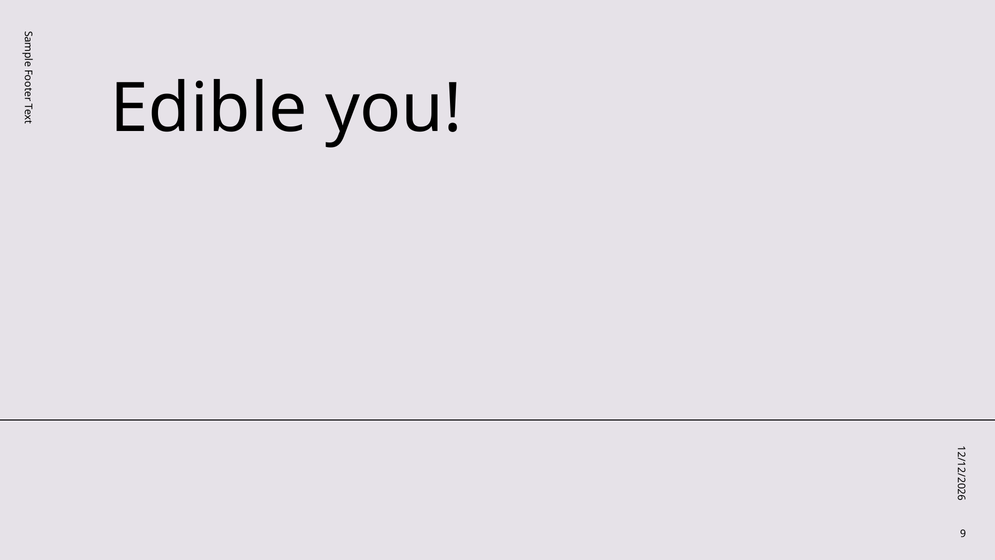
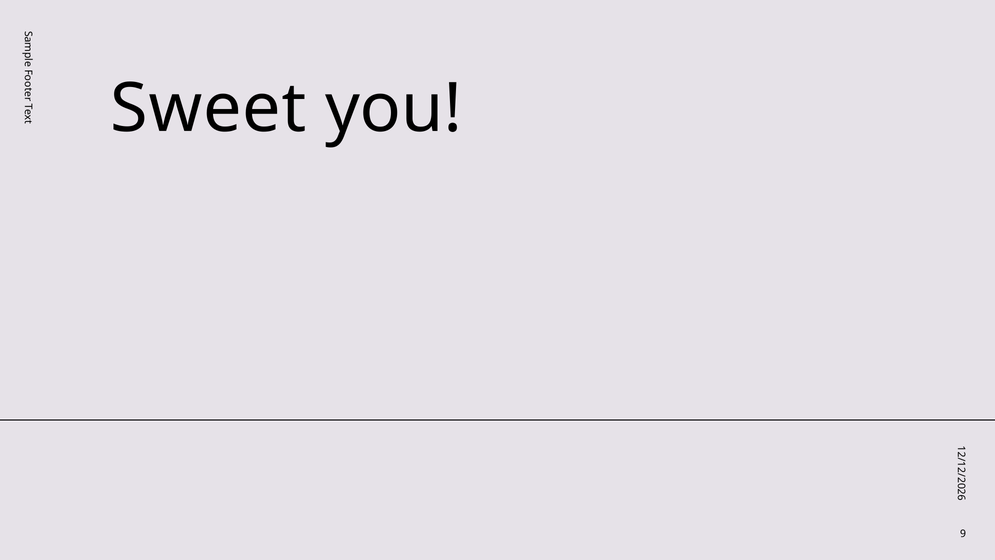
Edible: Edible -> Sweet
